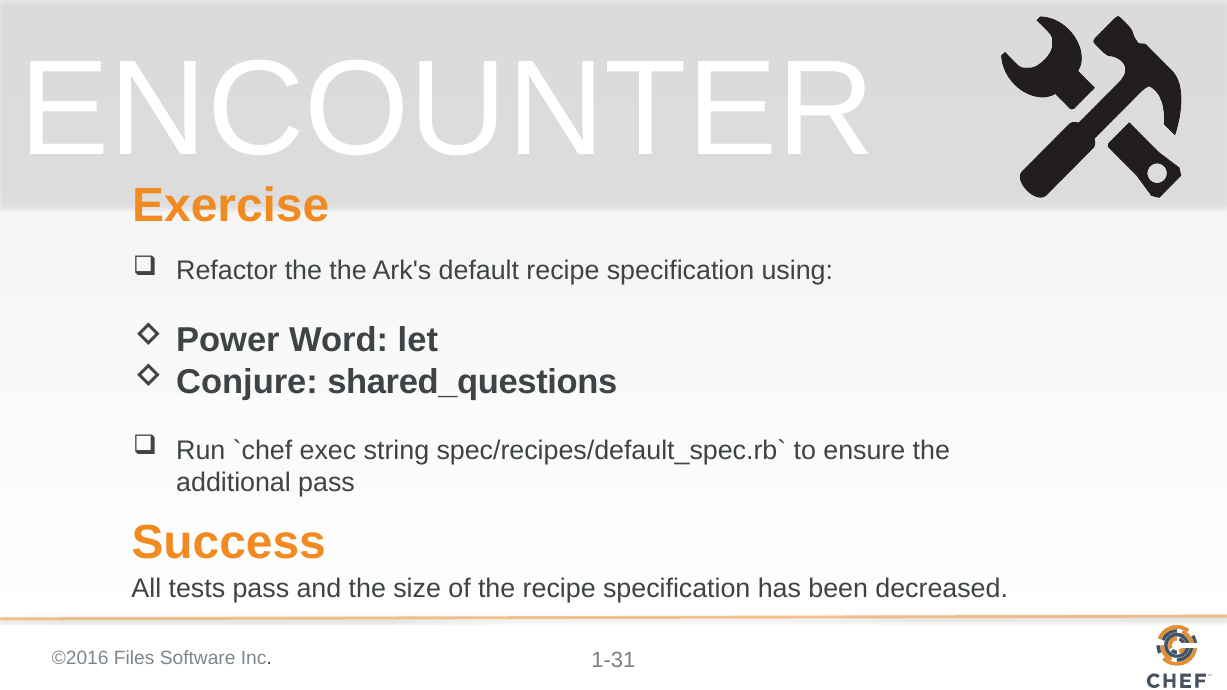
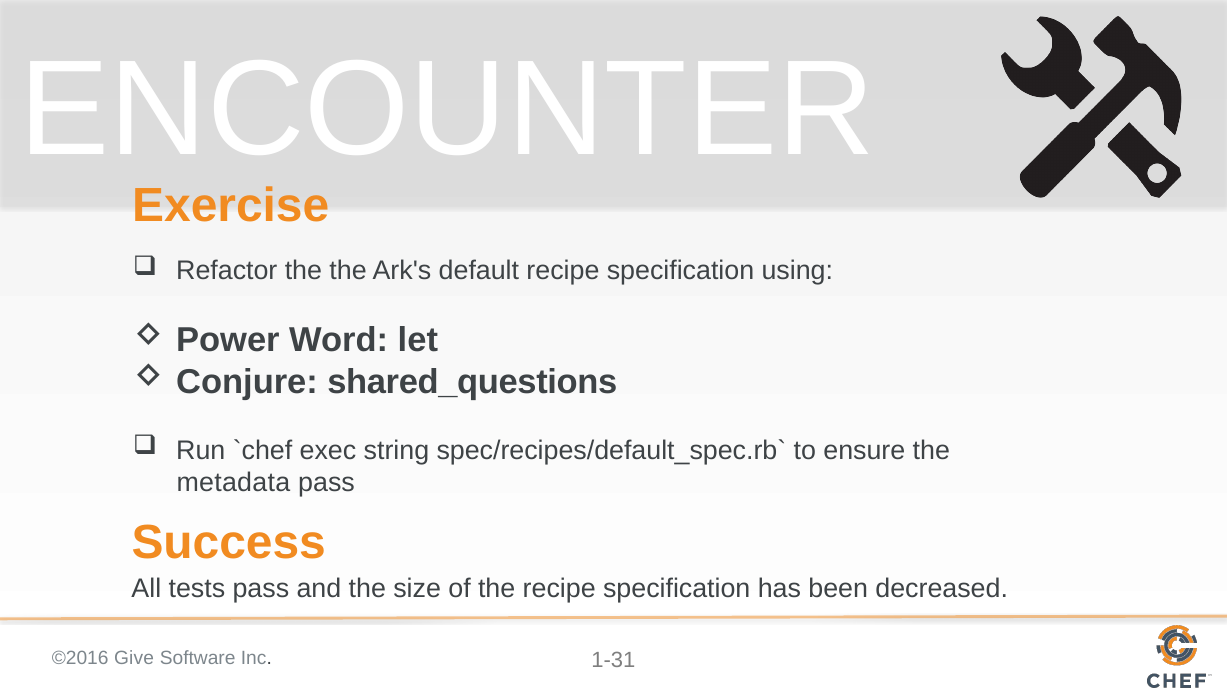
additional: additional -> metadata
Files: Files -> Give
